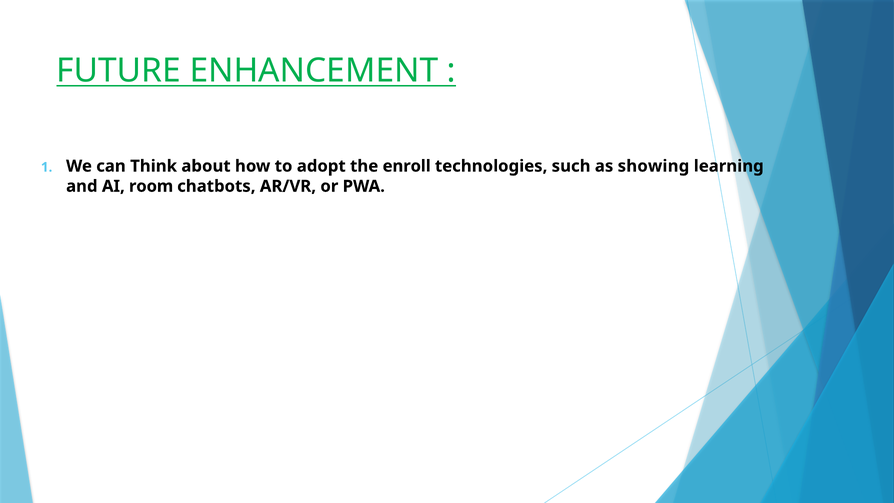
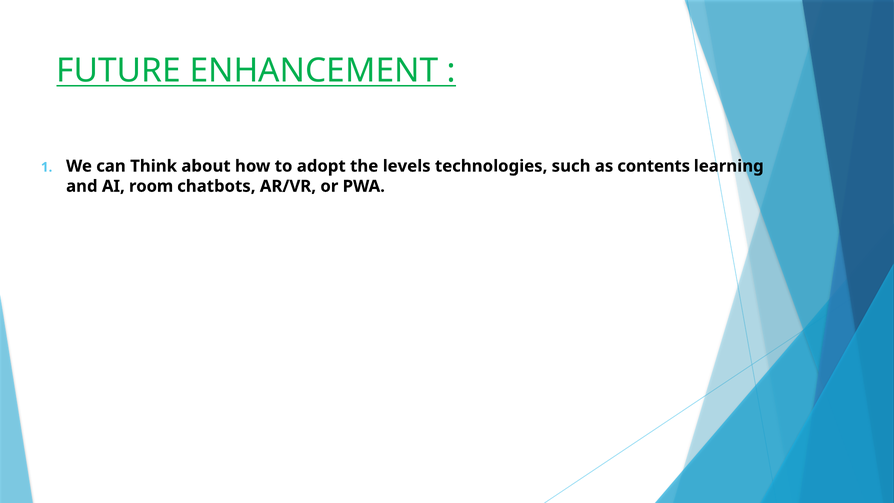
enroll: enroll -> levels
showing: showing -> contents
